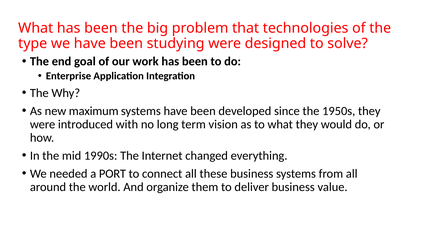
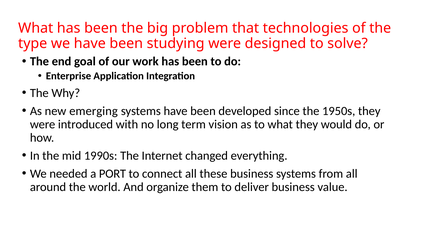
maximum: maximum -> emerging
